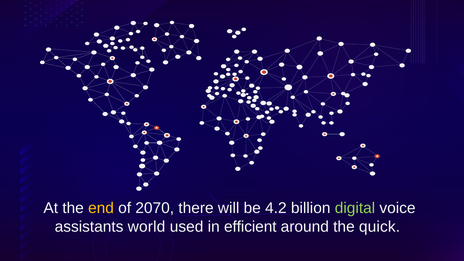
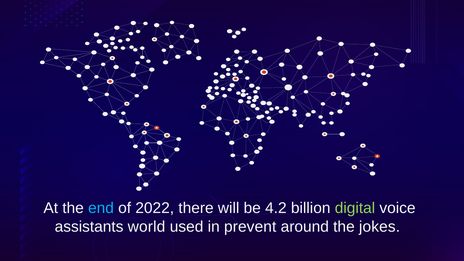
end colour: yellow -> light blue
2070: 2070 -> 2022
efficient: efficient -> prevent
quick: quick -> jokes
